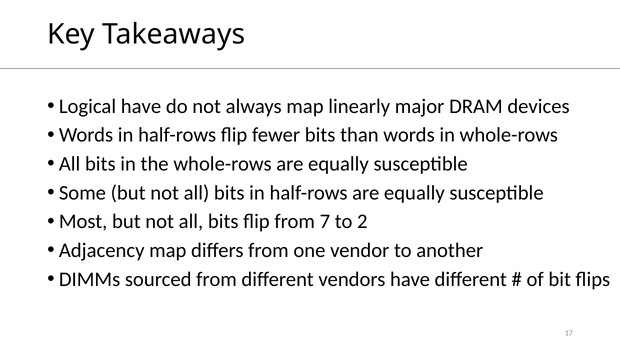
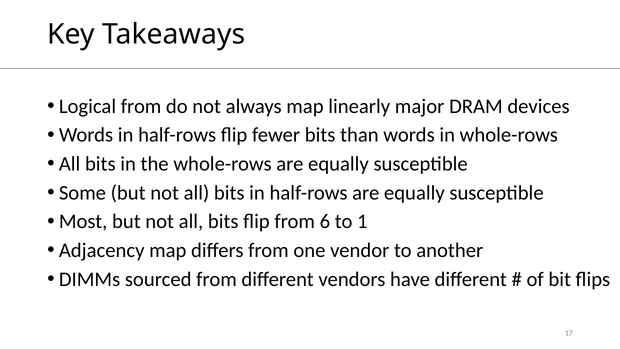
Logical have: have -> from
7: 7 -> 6
2: 2 -> 1
